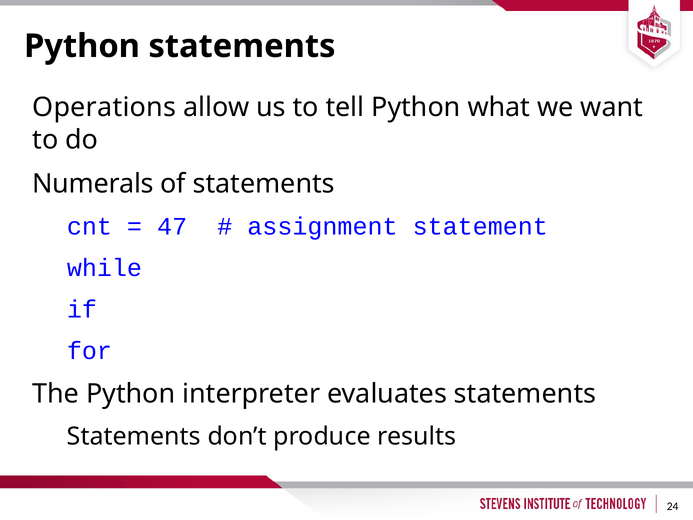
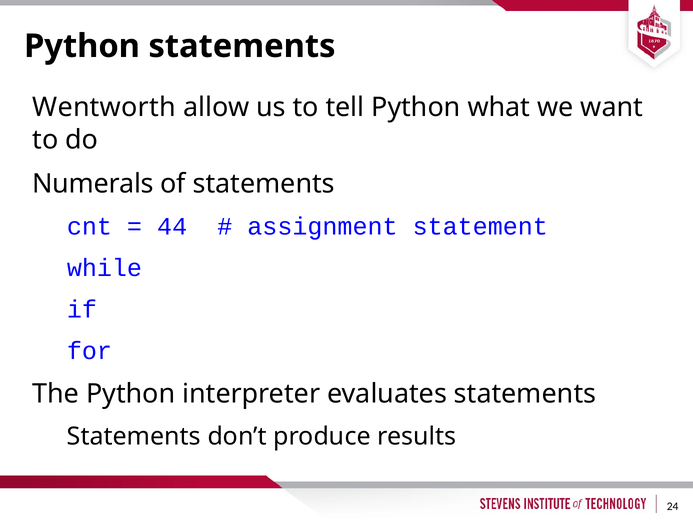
Operations: Operations -> Wentworth
47: 47 -> 44
